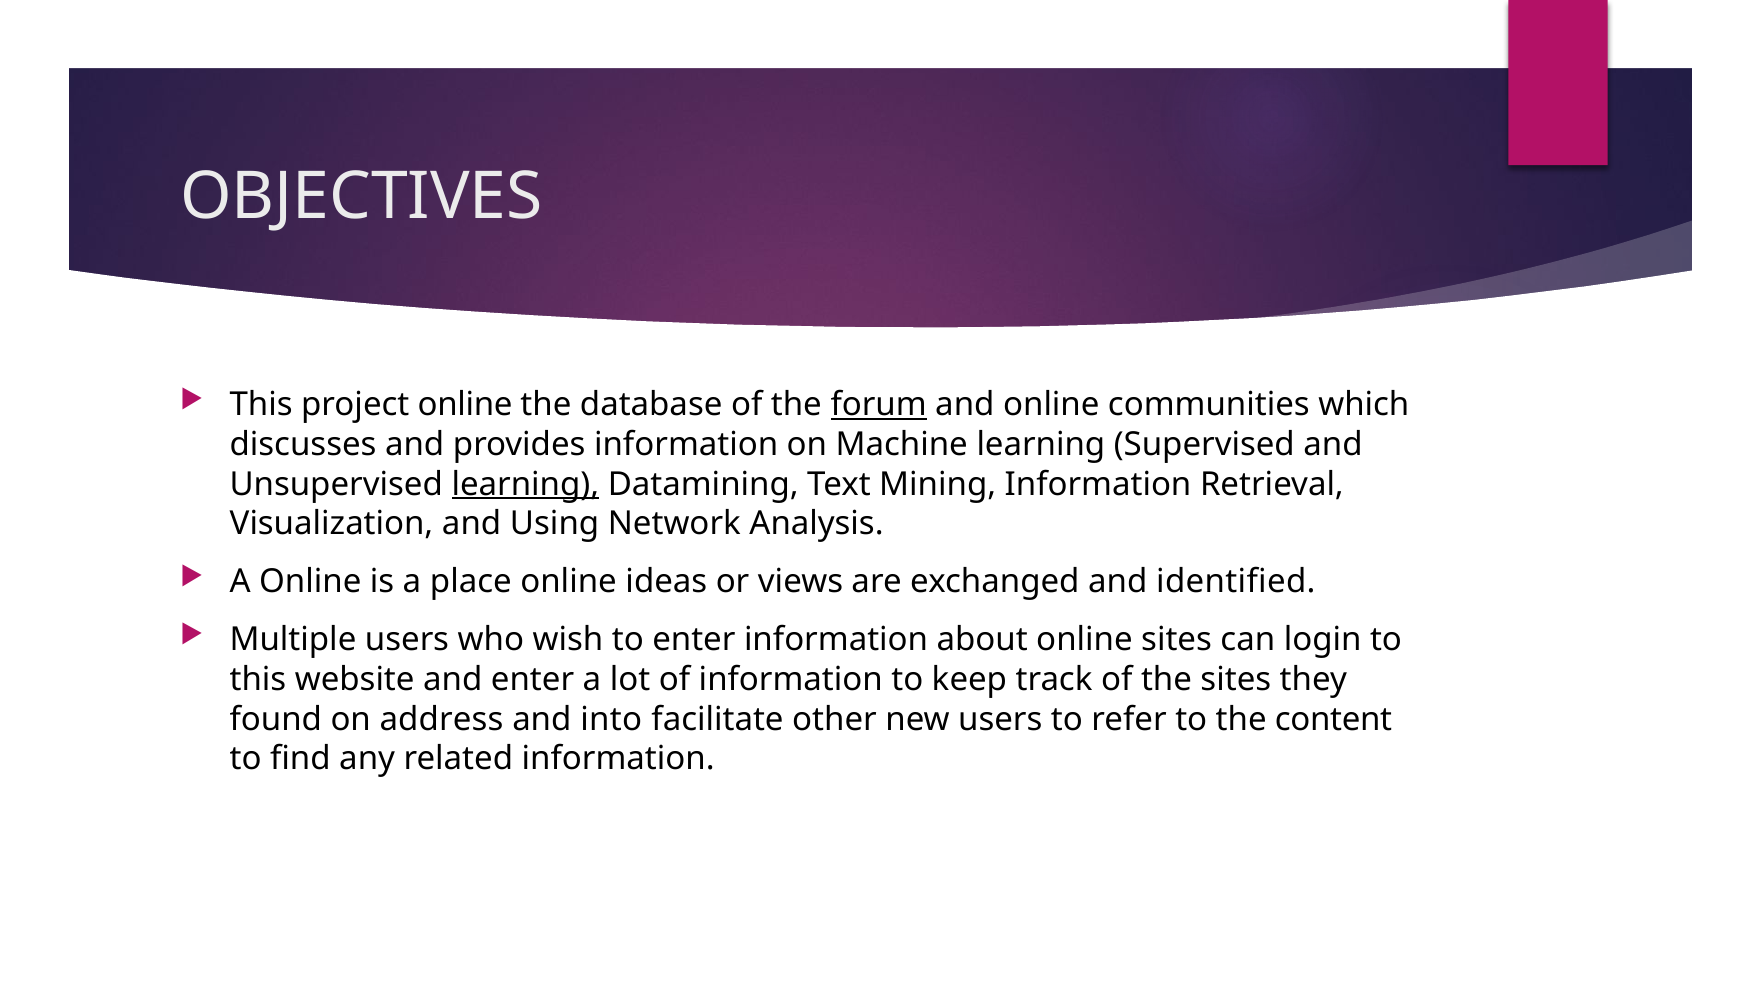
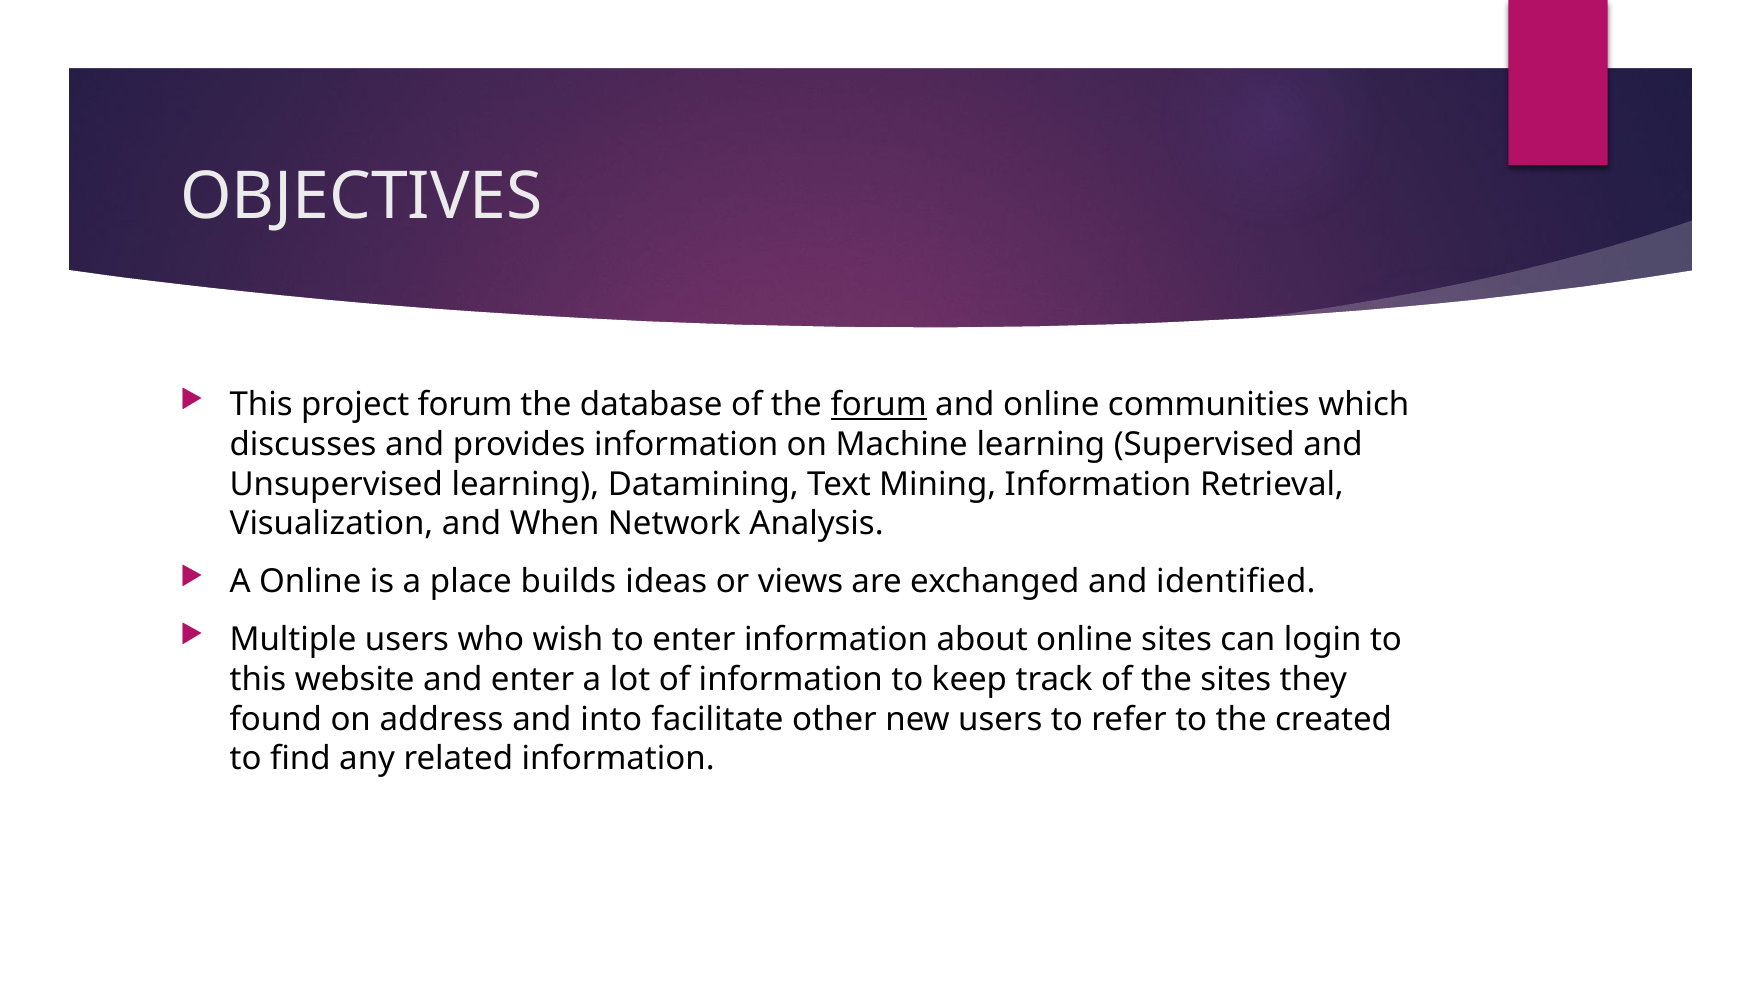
project online: online -> forum
learning at (525, 484) underline: present -> none
Using: Using -> When
place online: online -> builds
content: content -> created
